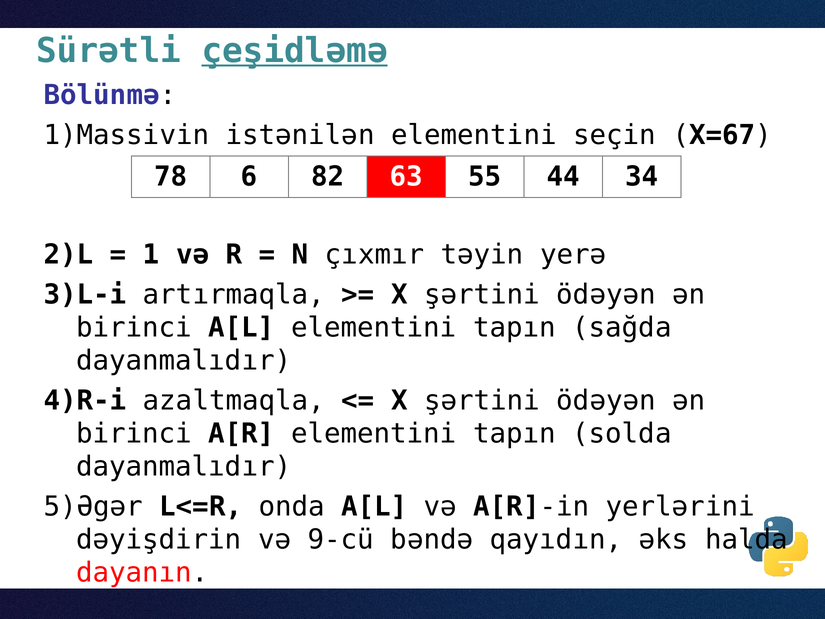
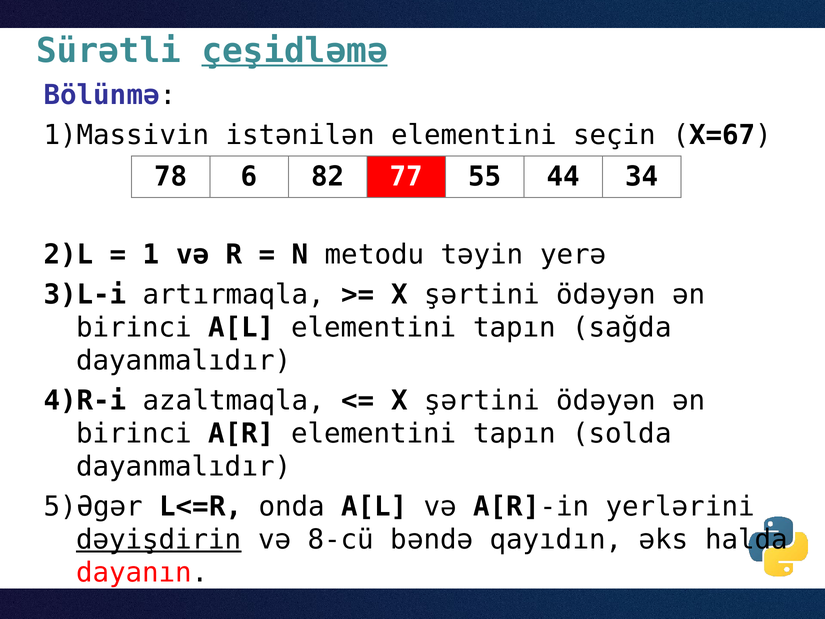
63: 63 -> 77
çıxmır: çıxmır -> metodu
dəyişdirin underline: none -> present
9-cü: 9-cü -> 8-cü
